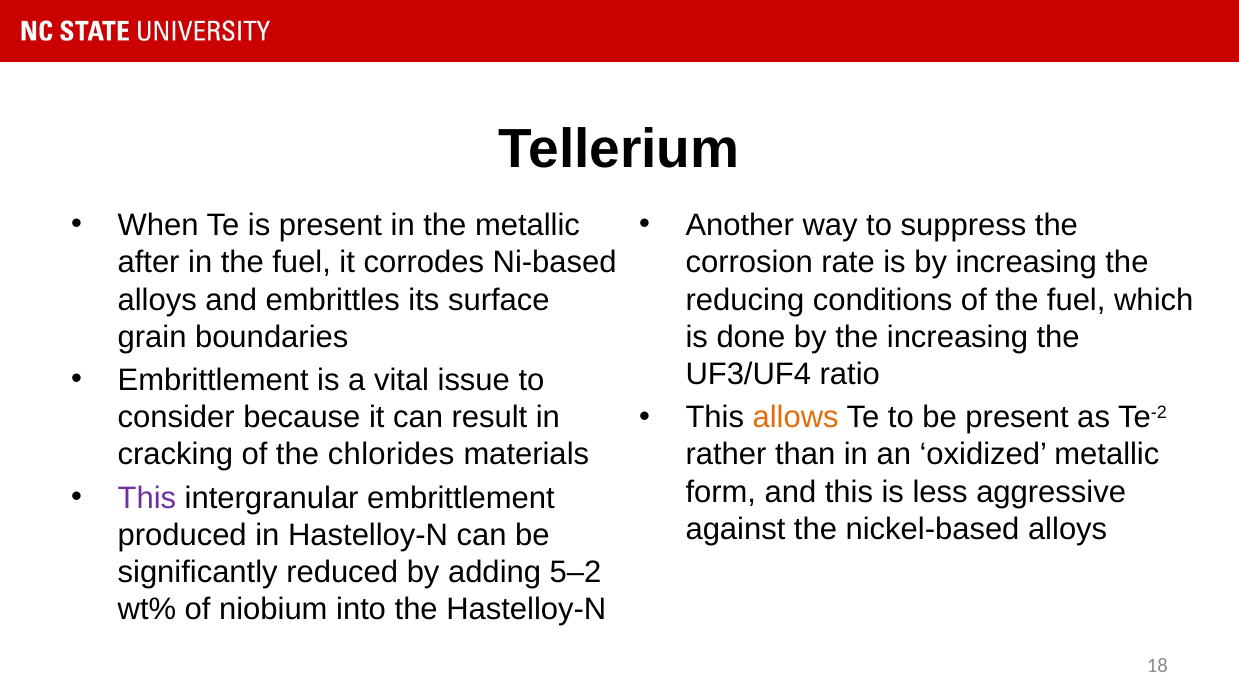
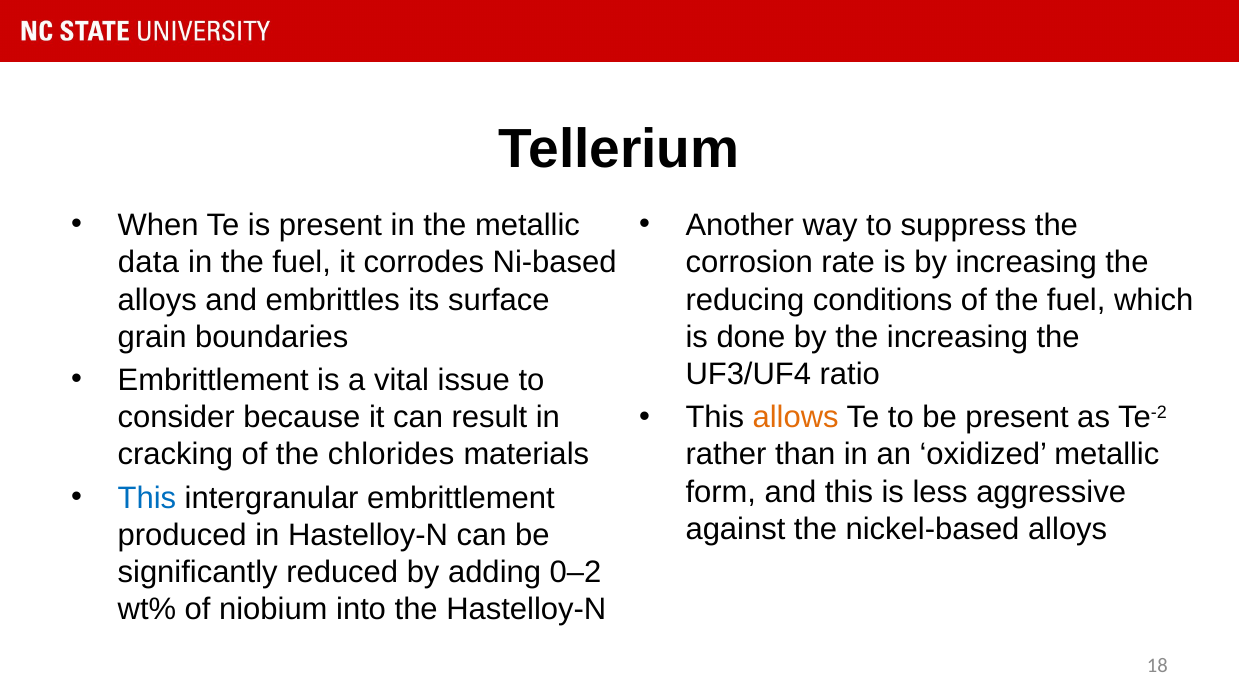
after: after -> data
This at (147, 498) colour: purple -> blue
5–2: 5–2 -> 0–2
